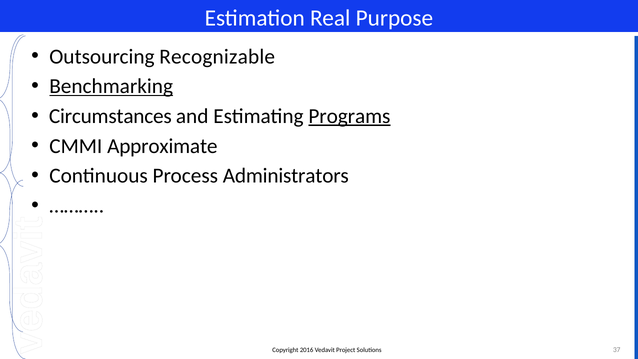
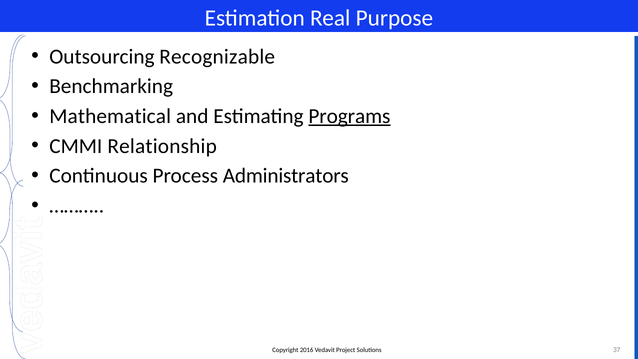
Benchmarking underline: present -> none
Circumstances: Circumstances -> Mathematical
Approximate: Approximate -> Relationship
